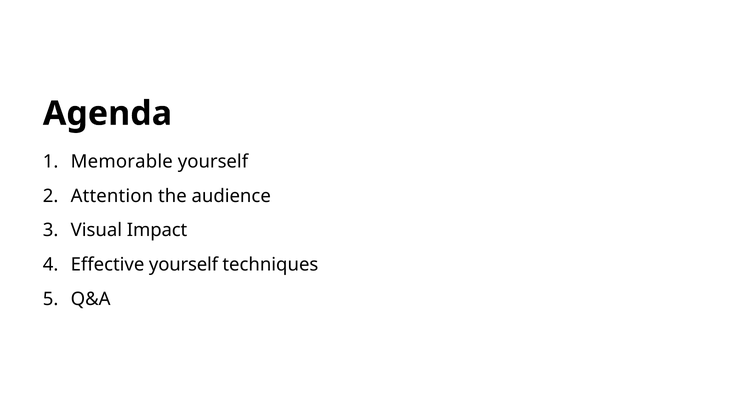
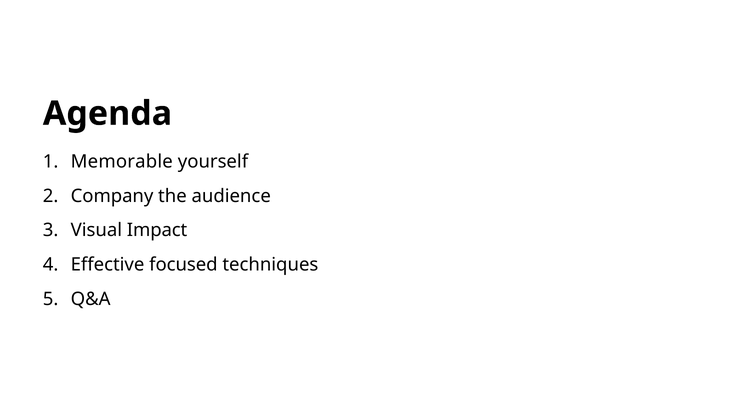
Attention: Attention -> Company
Effective yourself: yourself -> focused
